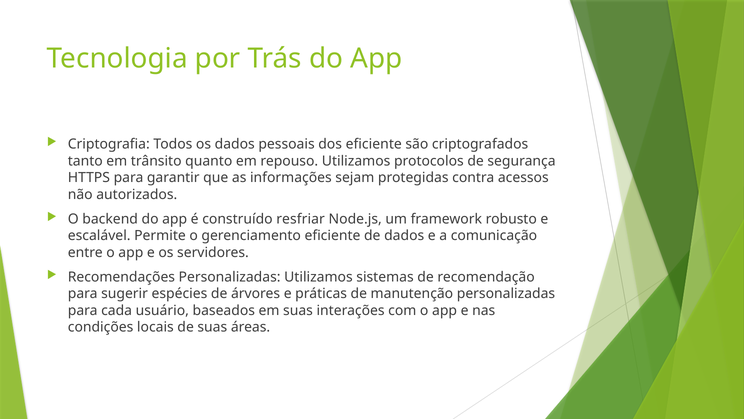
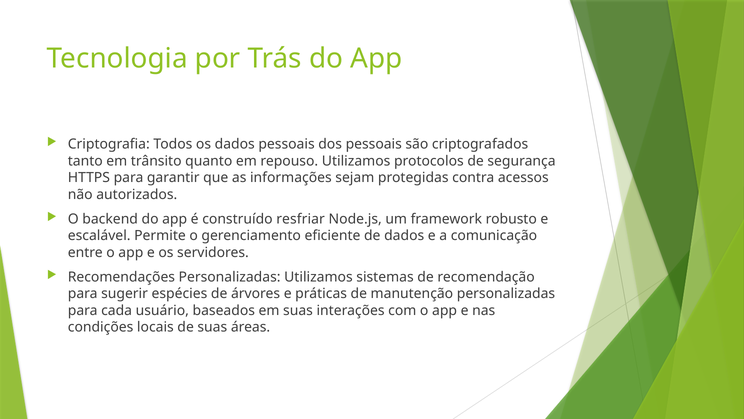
dos eficiente: eficiente -> pessoais
